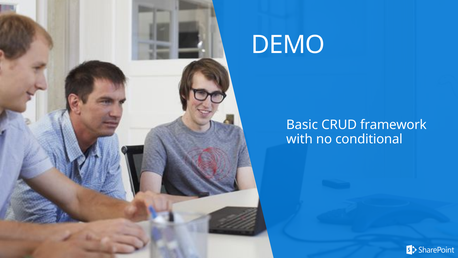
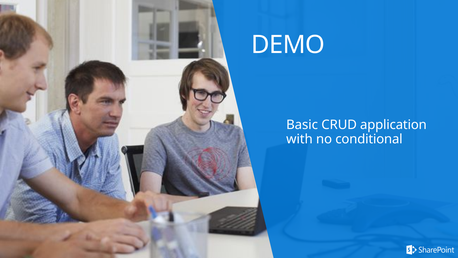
framework: framework -> application
